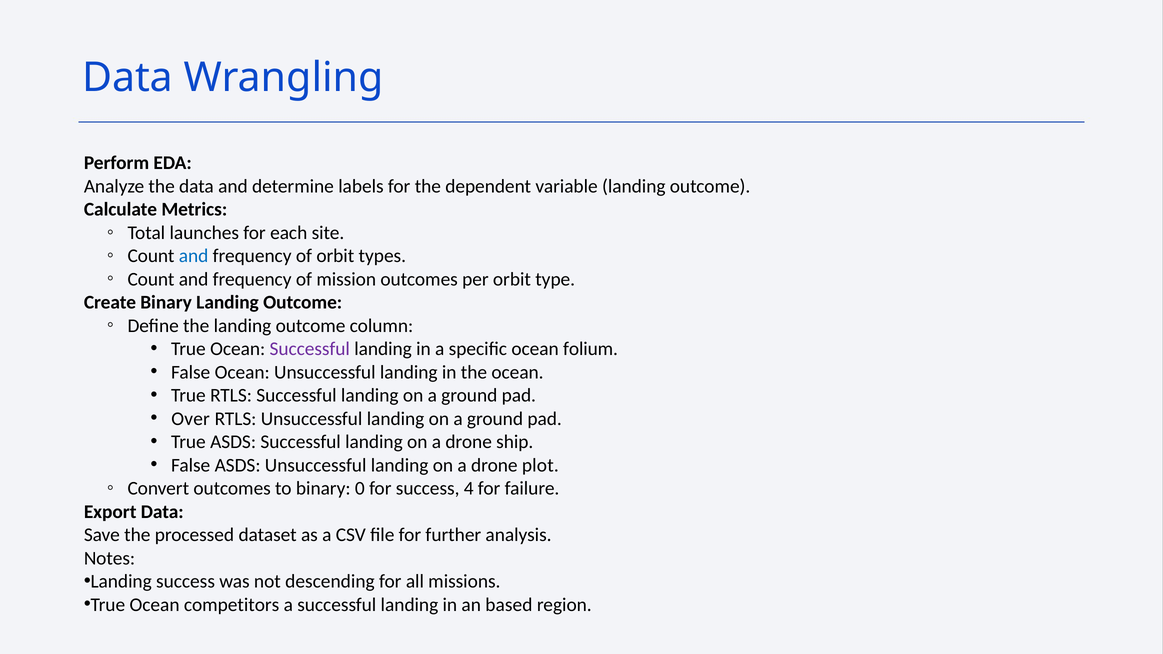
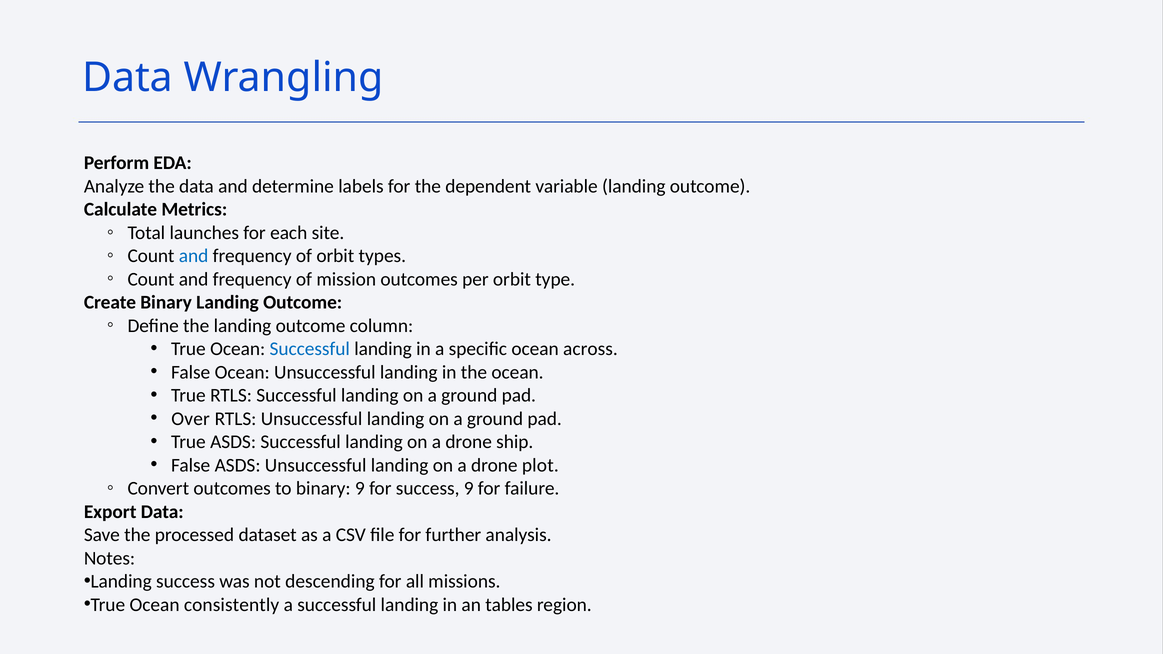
Successful at (310, 349) colour: purple -> blue
folium: folium -> across
binary 0: 0 -> 9
success 4: 4 -> 9
competitors: competitors -> consistently
based: based -> tables
